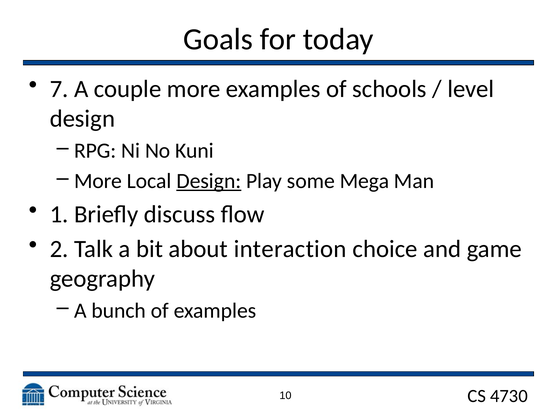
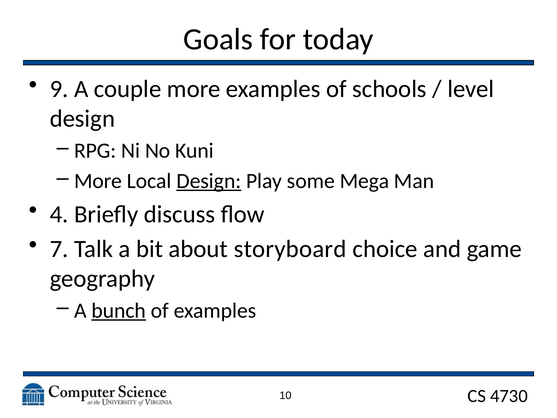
7: 7 -> 9
1: 1 -> 4
2: 2 -> 7
interaction: interaction -> storyboard
bunch underline: none -> present
